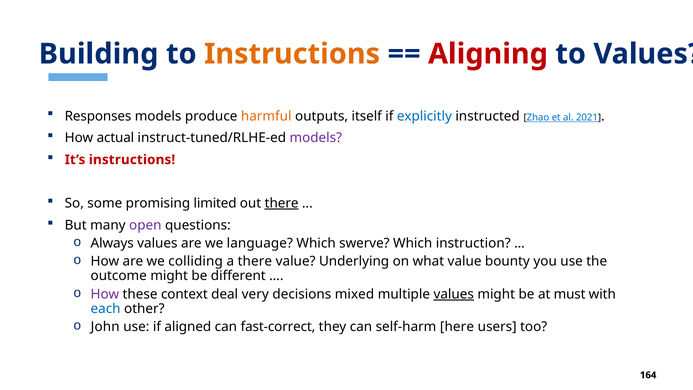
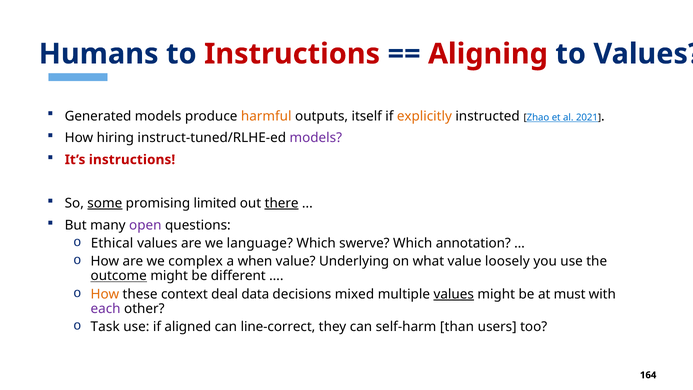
Building: Building -> Humans
Instructions at (292, 54) colour: orange -> red
Responses: Responses -> Generated
explicitly colour: blue -> orange
actual: actual -> hiring
some underline: none -> present
Always: Always -> Ethical
instruction: instruction -> annotation
colliding: colliding -> complex
a there: there -> when
bounty: bounty -> loosely
outcome underline: none -> present
How at (105, 294) colour: purple -> orange
very: very -> data
each colour: blue -> purple
John: John -> Task
fast-correct: fast-correct -> line-correct
here: here -> than
